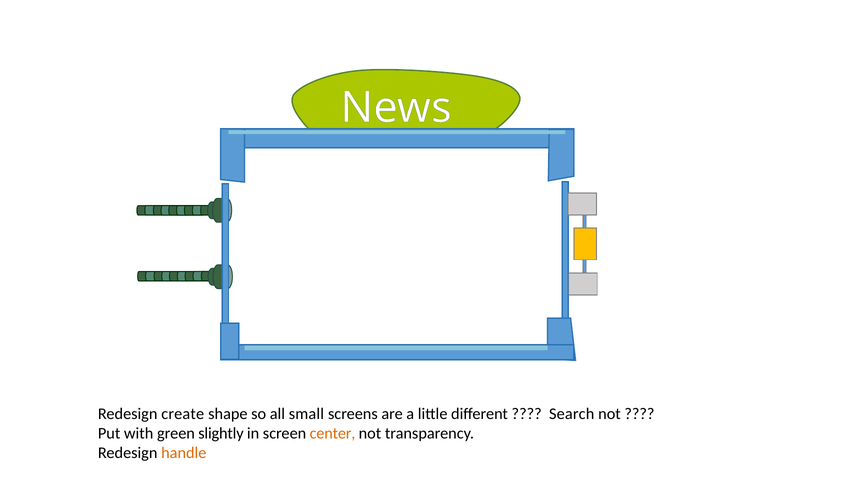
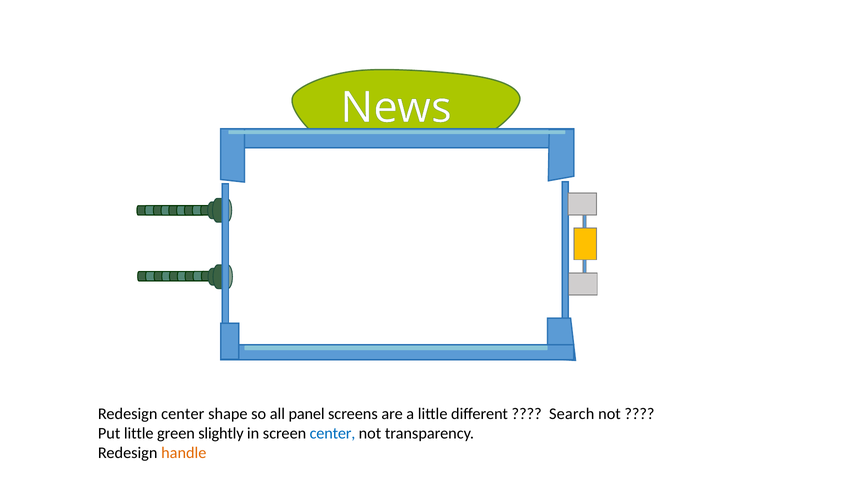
Redesign create: create -> center
small: small -> panel
Put with: with -> little
center at (333, 433) colour: orange -> blue
